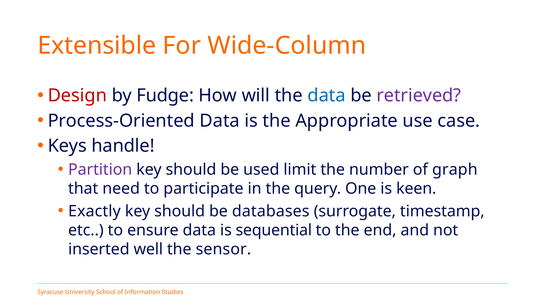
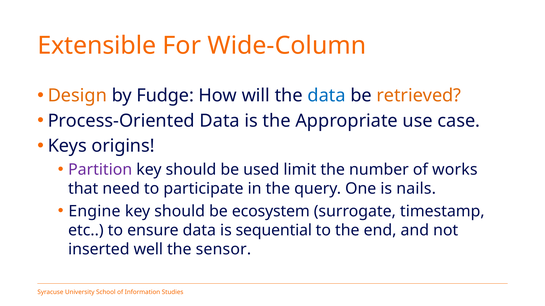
Design colour: red -> orange
retrieved colour: purple -> orange
handle: handle -> origins
graph: graph -> works
keen: keen -> nails
Exactly: Exactly -> Engine
databases: databases -> ecosystem
